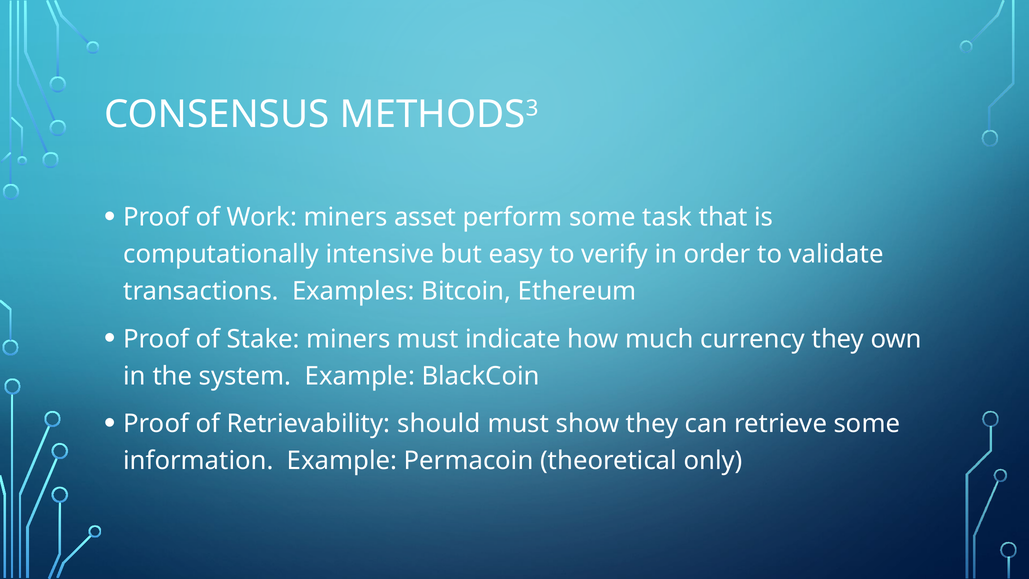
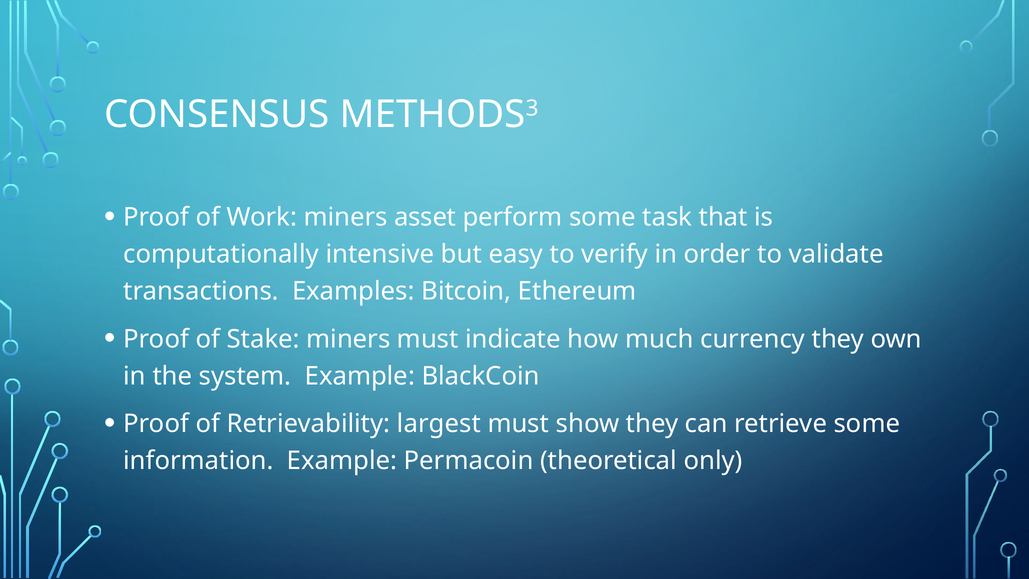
should: should -> largest
